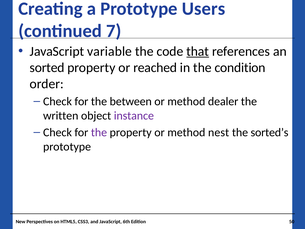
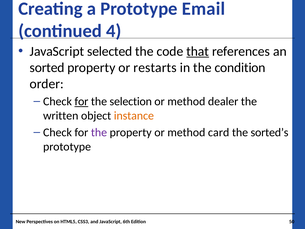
Users: Users -> Email
7: 7 -> 4
variable: variable -> selected
reached: reached -> restarts
for at (81, 101) underline: none -> present
between: between -> selection
instance colour: purple -> orange
nest: nest -> card
